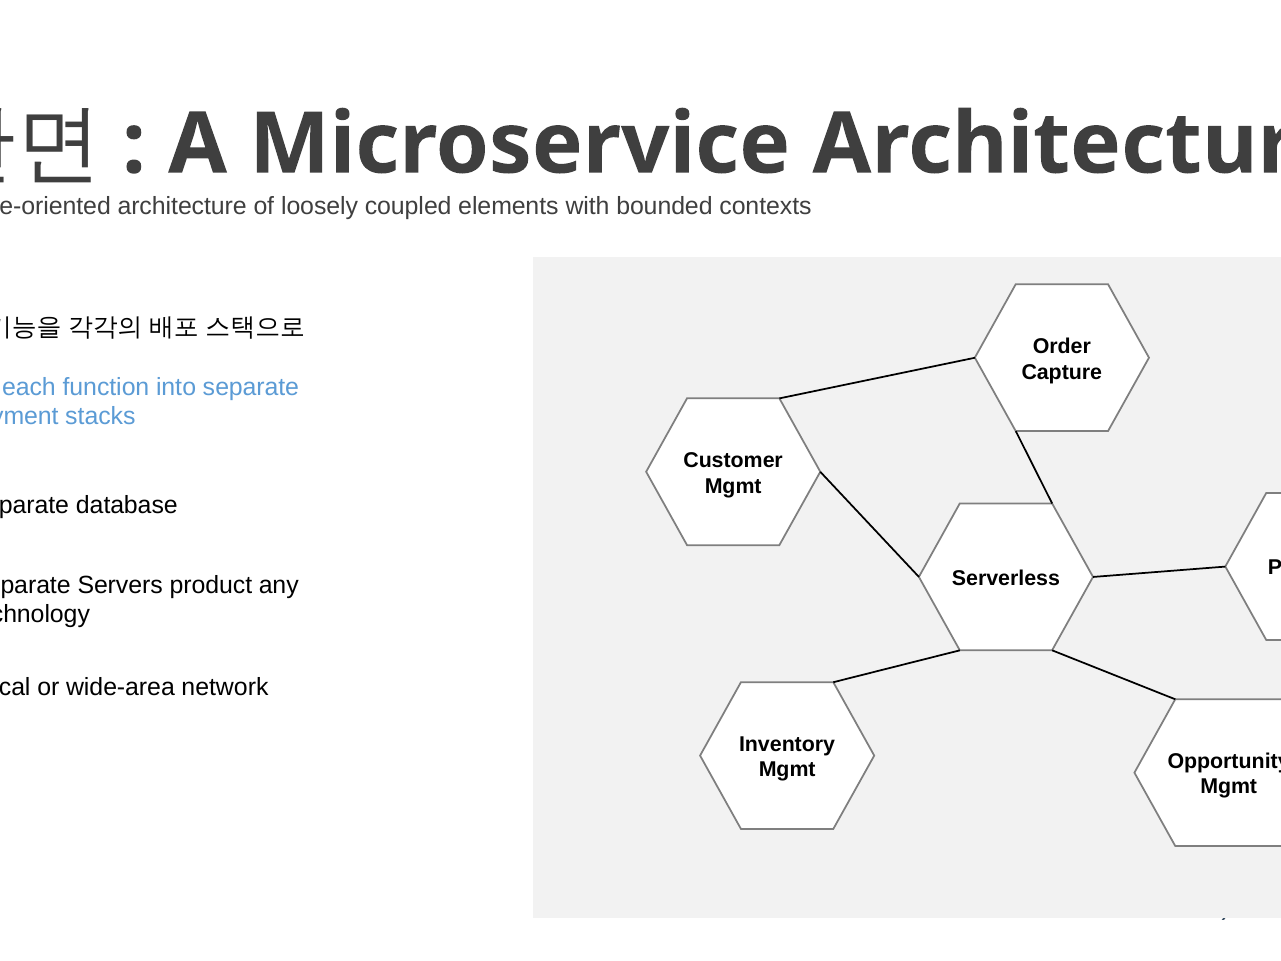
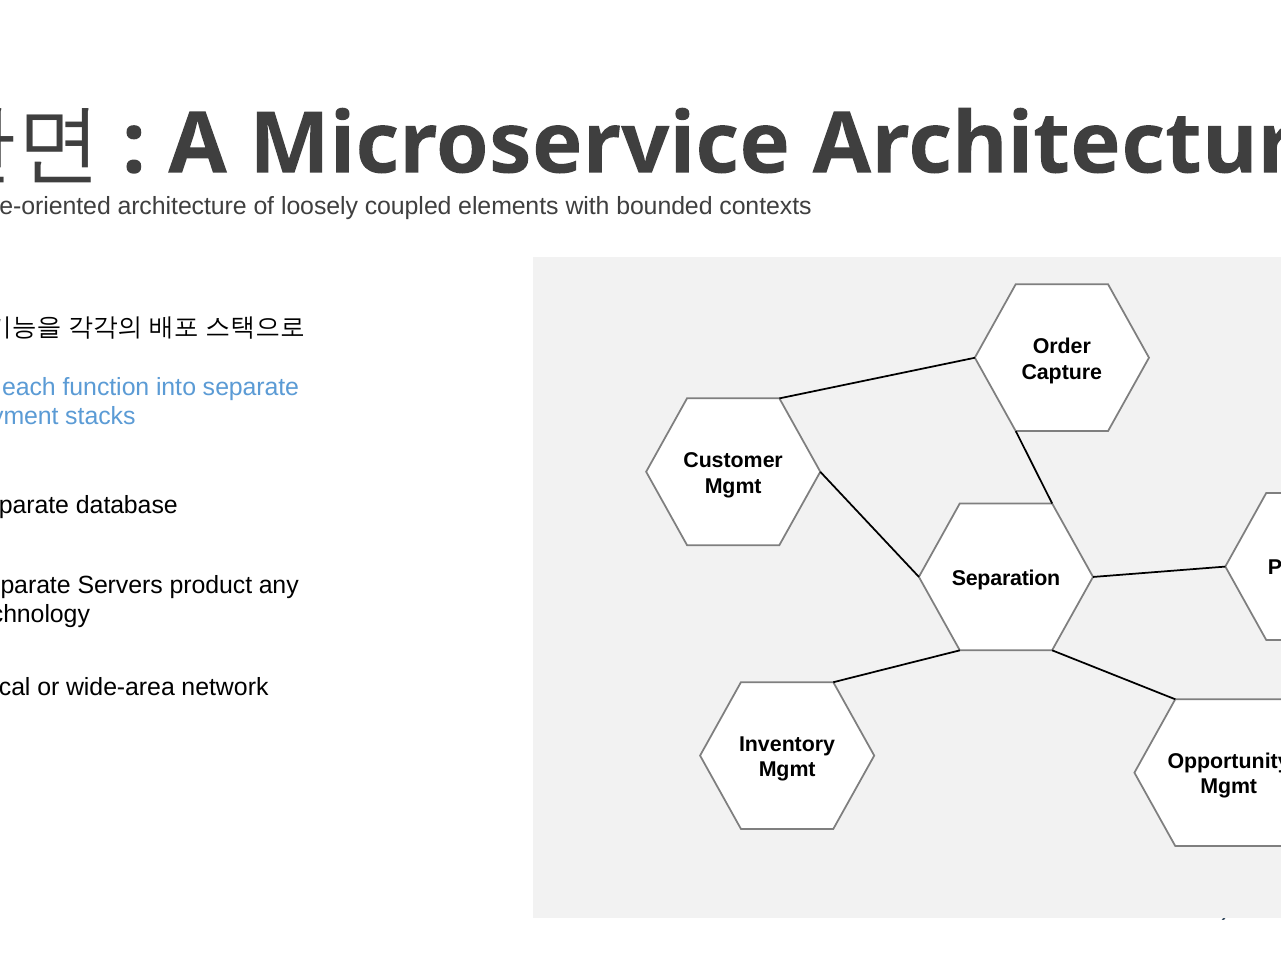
Serverless: Serverless -> Separation
